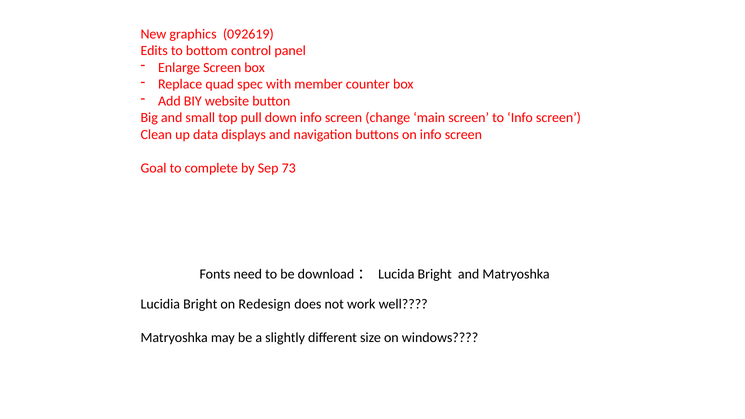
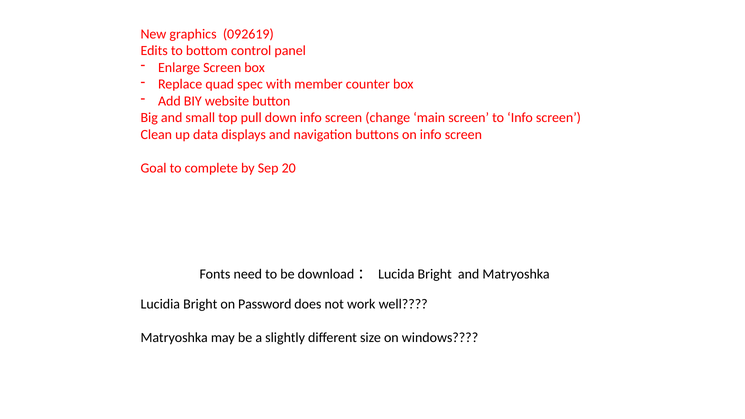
73: 73 -> 20
Redesign: Redesign -> Password
